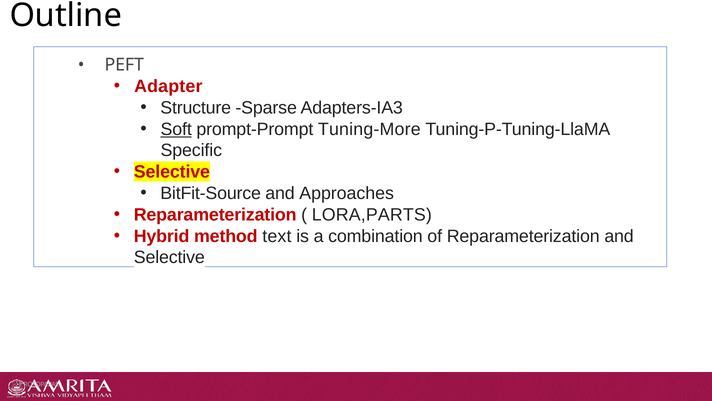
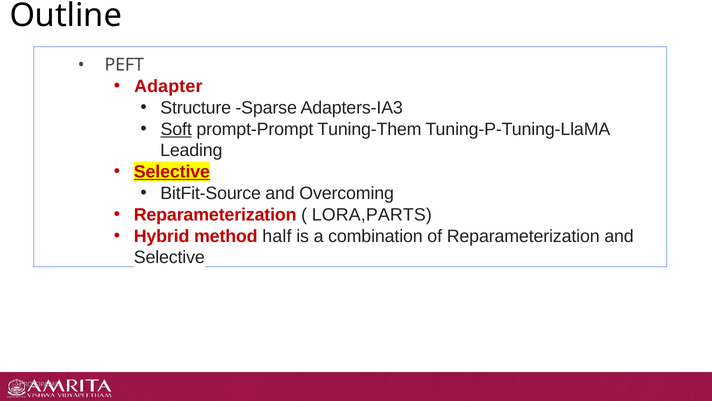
Tuning-More: Tuning-More -> Tuning-Them
Specific: Specific -> Leading
Selective at (172, 172) underline: none -> present
Approaches: Approaches -> Overcoming
text: text -> half
